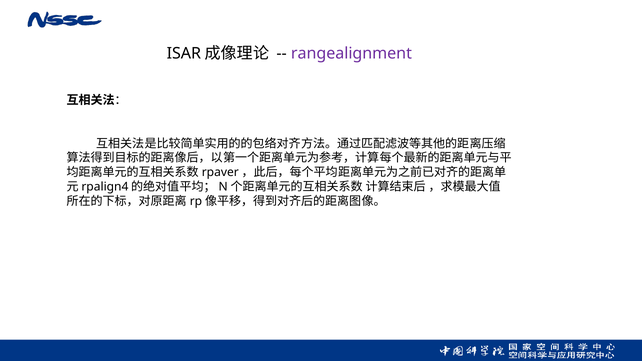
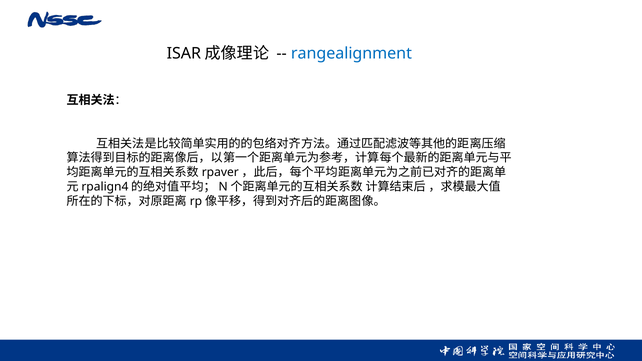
rangealignment colour: purple -> blue
